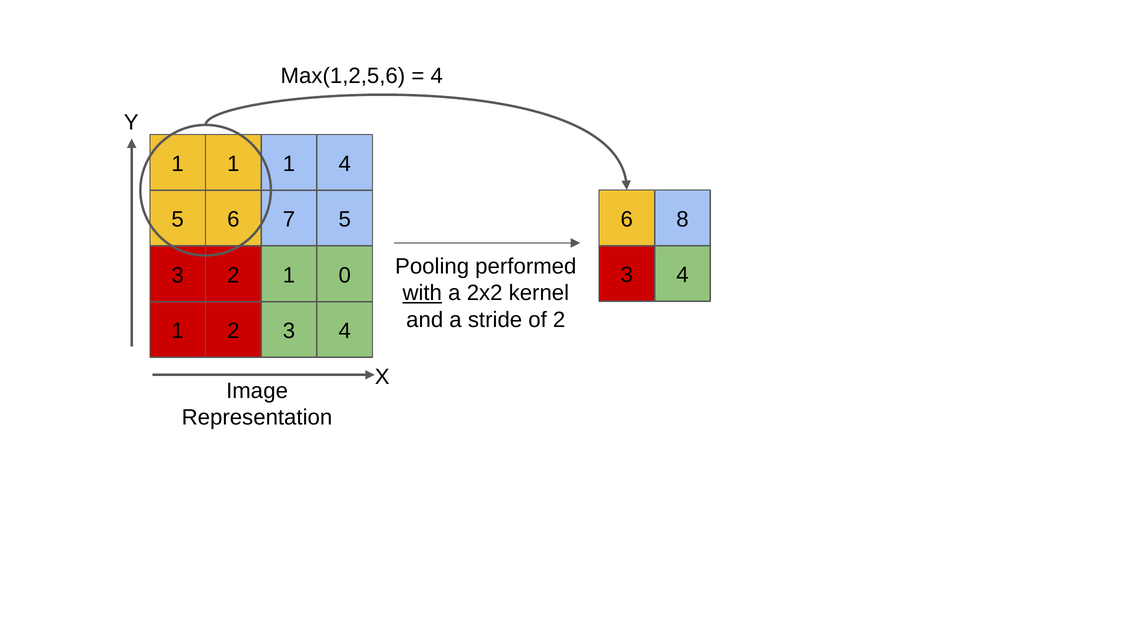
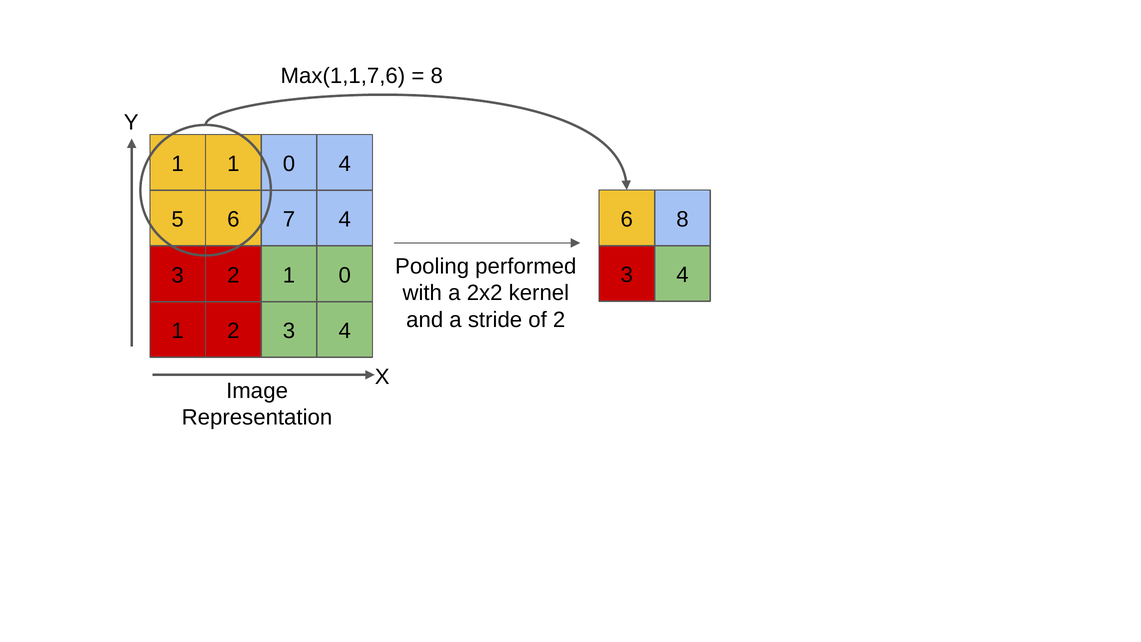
Max(1,2,5,6: Max(1,2,5,6 -> Max(1,1,7,6
4 at (437, 76): 4 -> 8
1 1 1: 1 -> 0
7 5: 5 -> 4
with underline: present -> none
